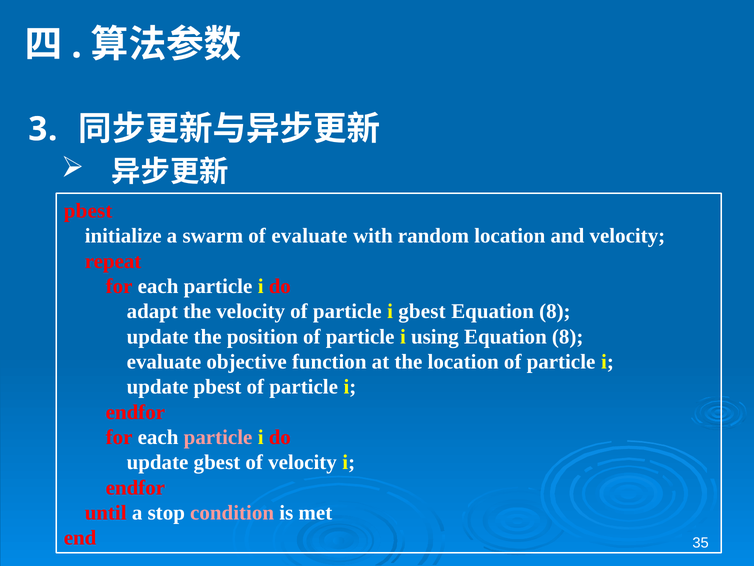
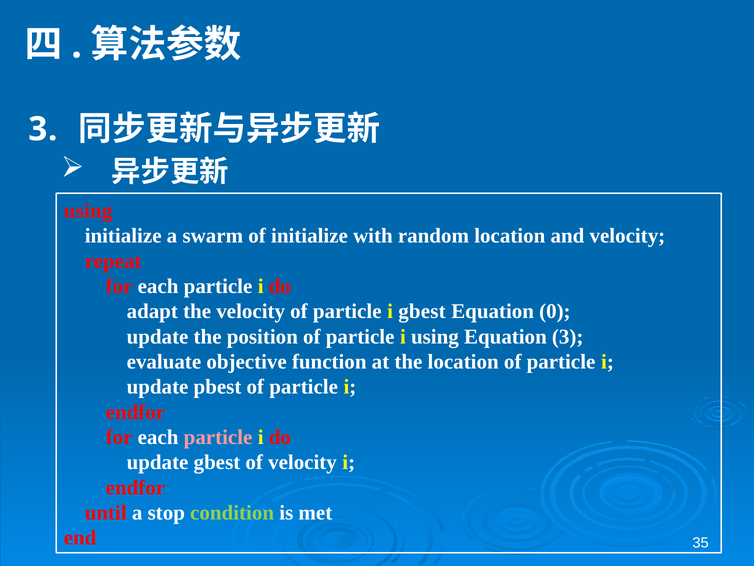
pbest at (88, 211): pbest -> using
of evaluate: evaluate -> initialize
8 at (555, 311): 8 -> 0
using Equation 8: 8 -> 3
condition colour: pink -> light green
